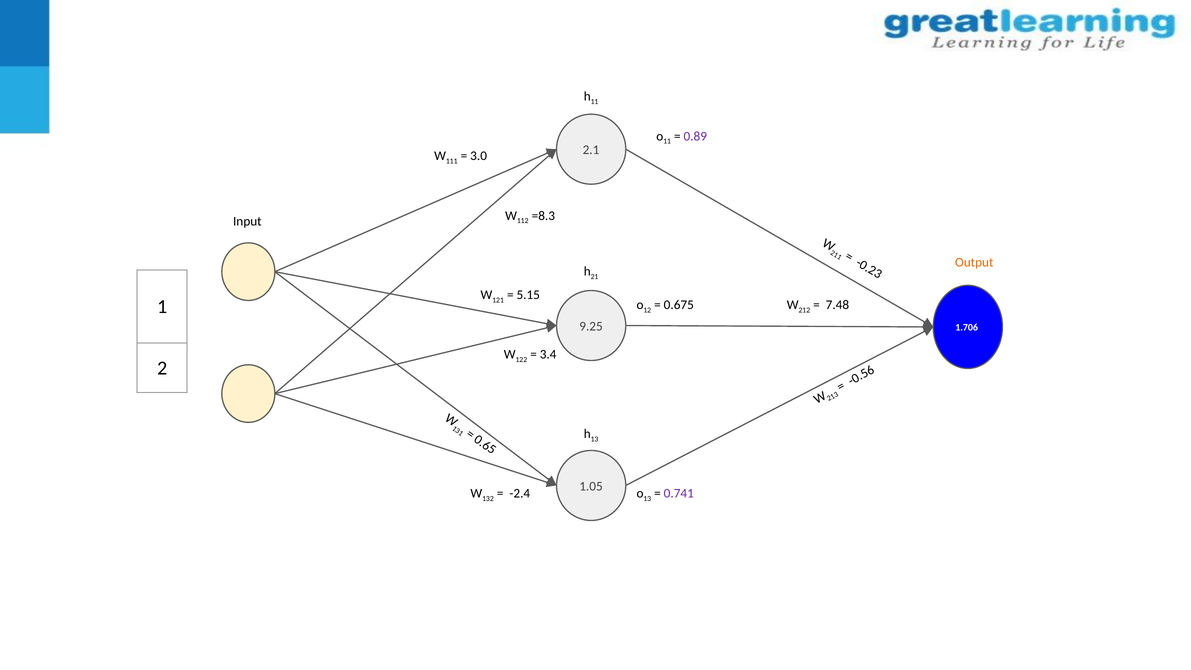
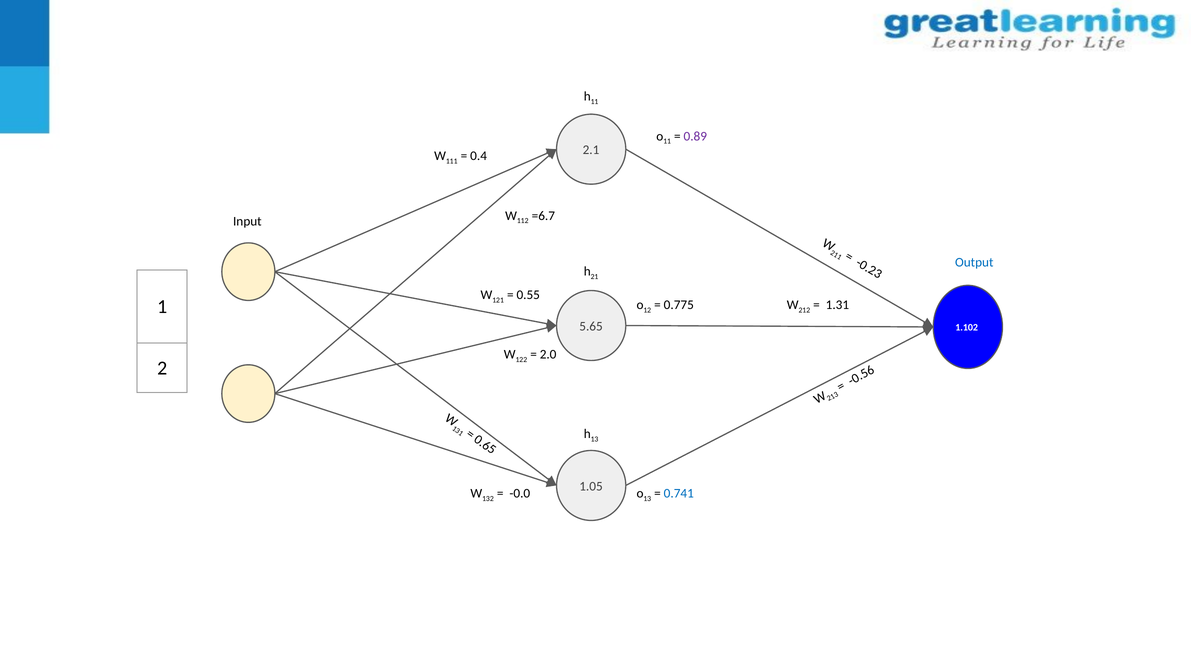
3.0: 3.0 -> 0.4
=8.3: =8.3 -> =6.7
Output colour: orange -> blue
5.15: 5.15 -> 0.55
0.675: 0.675 -> 0.775
7.48: 7.48 -> 1.31
9.25: 9.25 -> 5.65
1.706: 1.706 -> 1.102
3.4: 3.4 -> 2.0
-2.4: -2.4 -> -0.0
0.741 colour: purple -> blue
